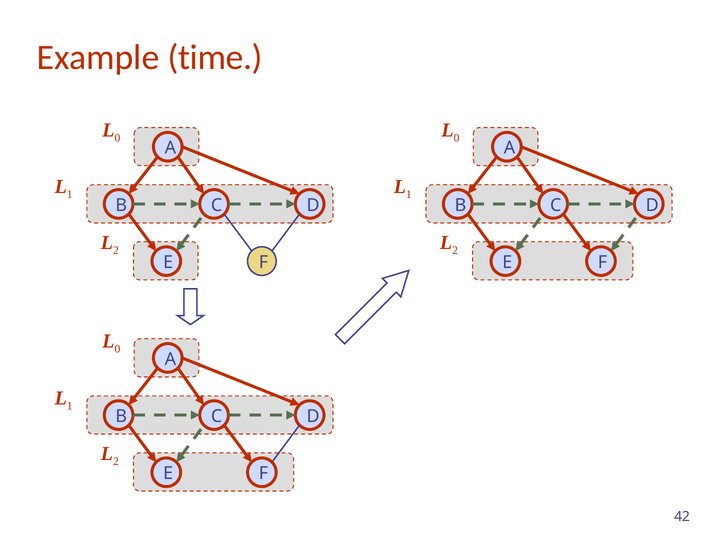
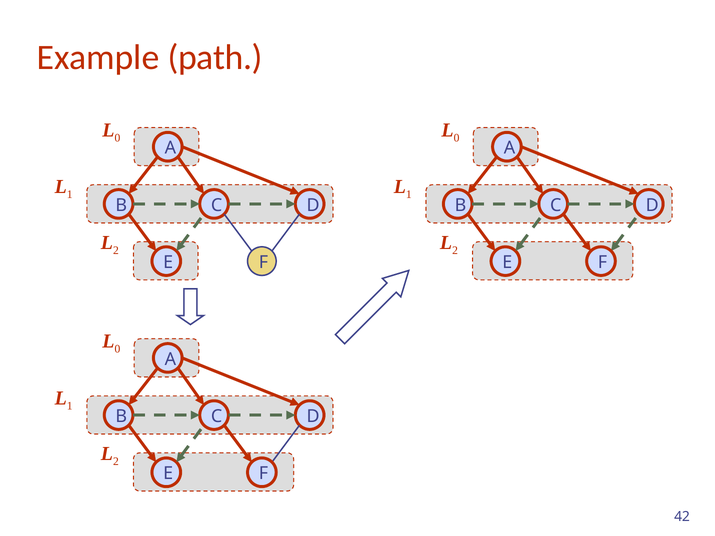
time: time -> path
